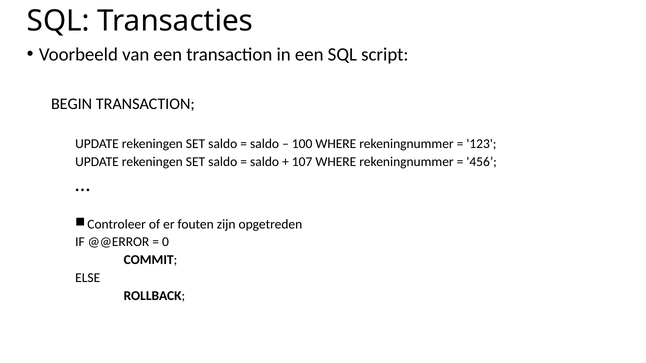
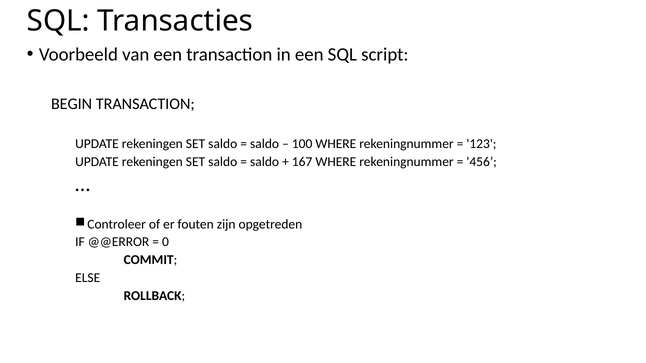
107: 107 -> 167
